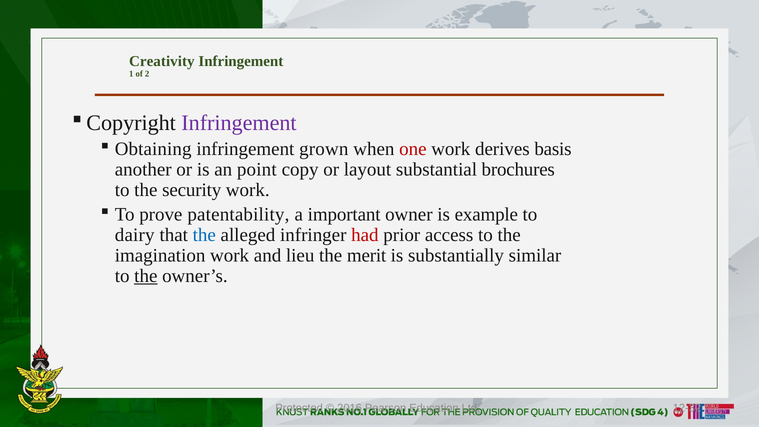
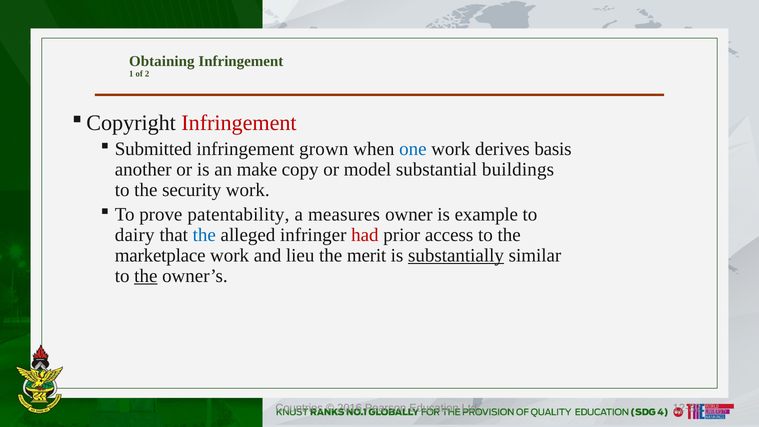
Creativity: Creativity -> Obtaining
Infringement at (239, 123) colour: purple -> red
Obtaining: Obtaining -> Submitted
one colour: red -> blue
point: point -> make
layout: layout -> model
brochures: brochures -> buildings
important: important -> measures
imagination: imagination -> marketplace
substantially underline: none -> present
Protected: Protected -> Countries
